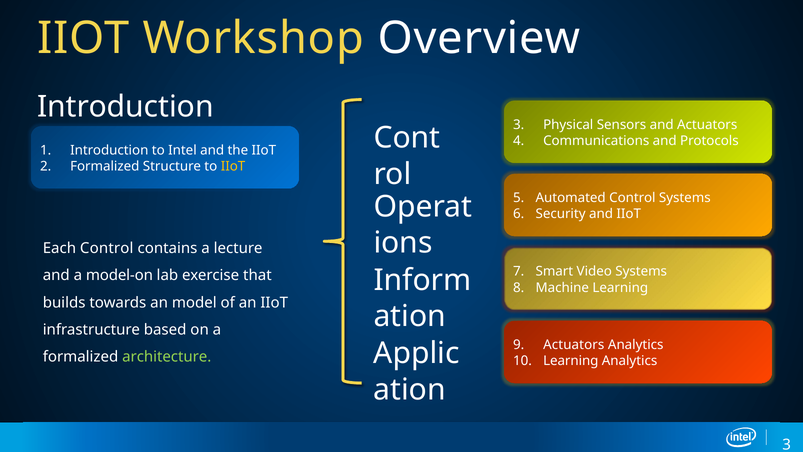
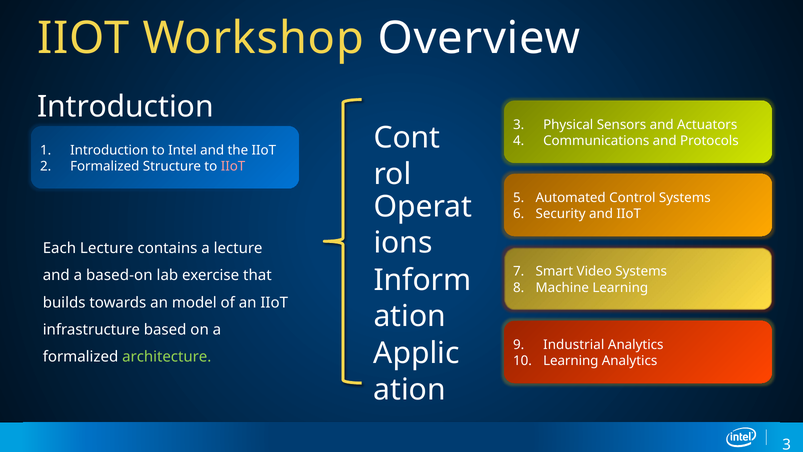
IIoT at (233, 166) colour: yellow -> pink
Each Control: Control -> Lecture
model-on: model-on -> based-on
Actuators at (574, 345): Actuators -> Industrial
